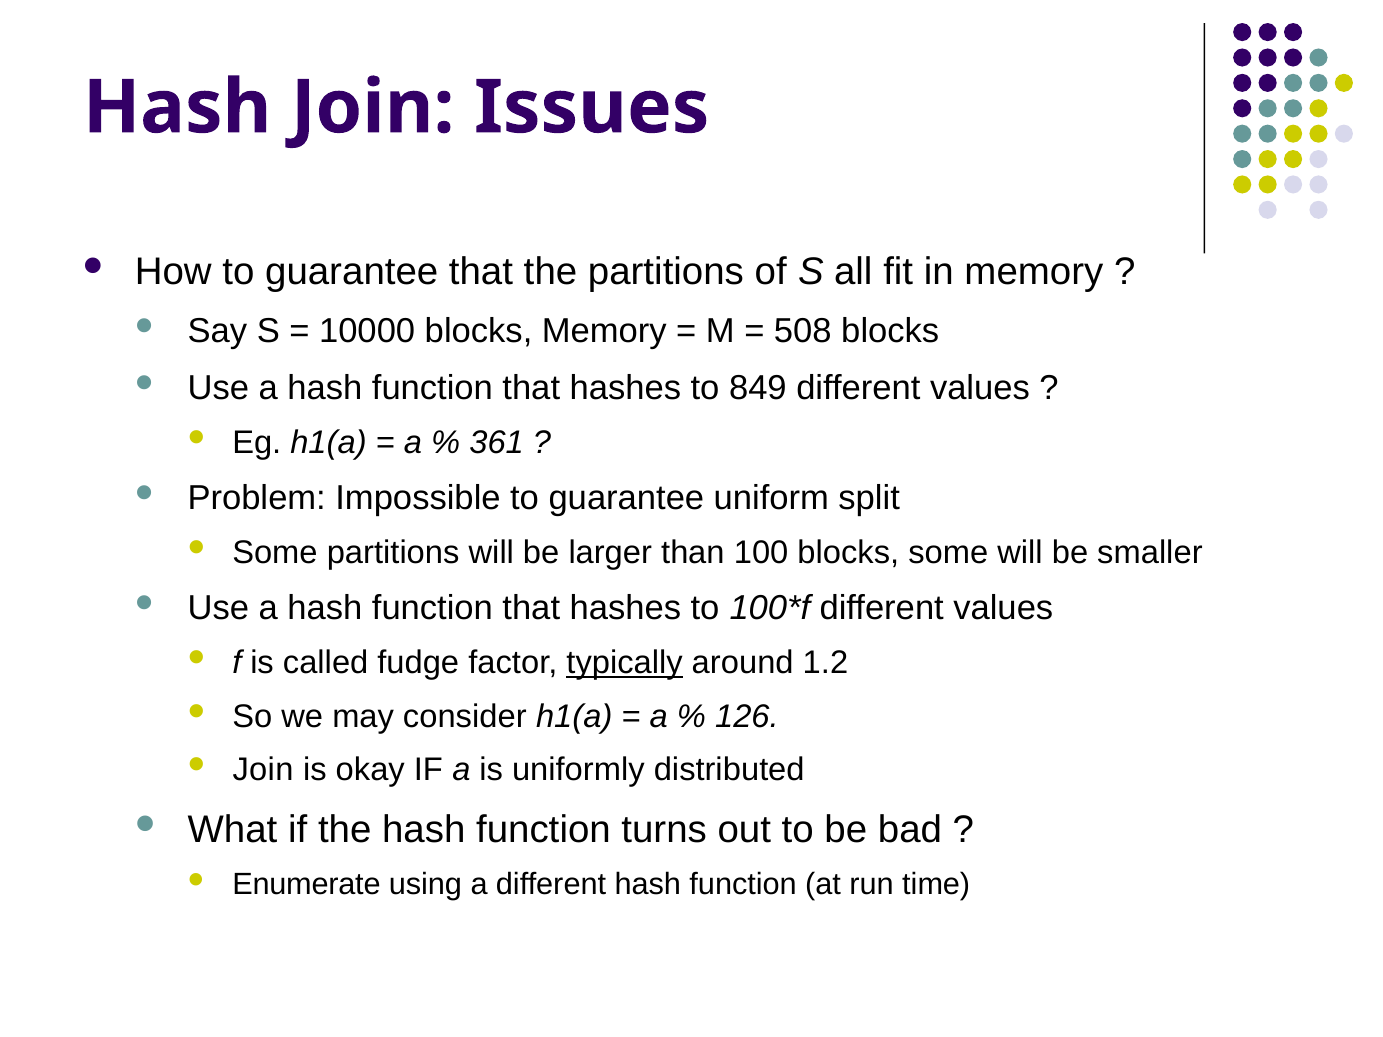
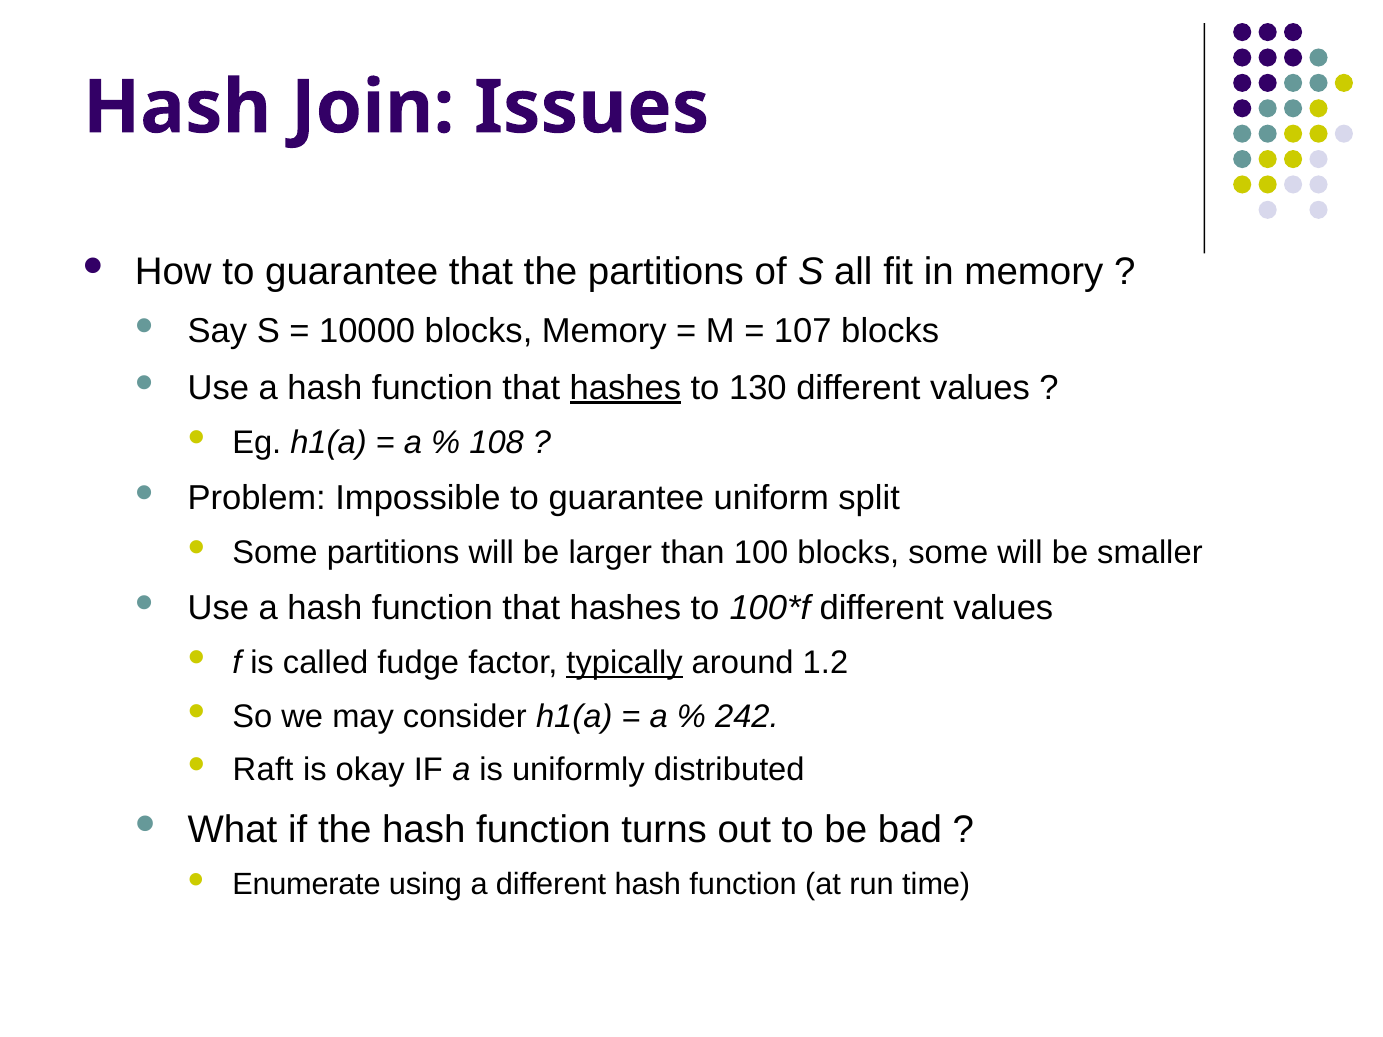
508: 508 -> 107
hashes at (625, 388) underline: none -> present
849: 849 -> 130
361: 361 -> 108
126: 126 -> 242
Join at (263, 770): Join -> Raft
